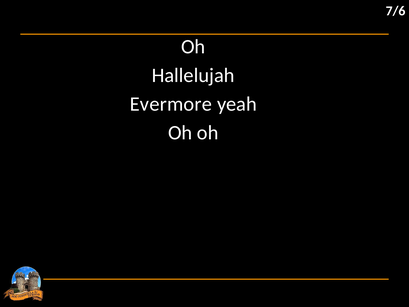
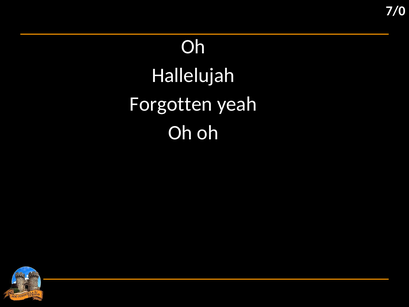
7/6: 7/6 -> 7/0
Evermore: Evermore -> Forgotten
